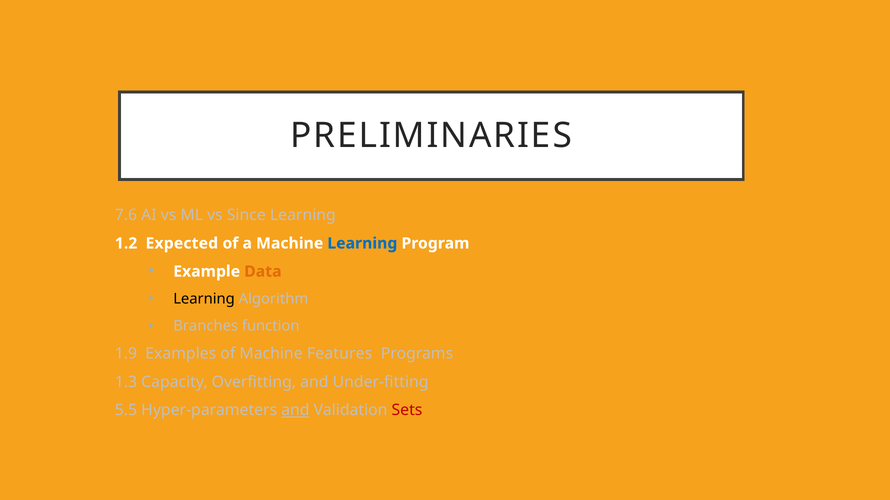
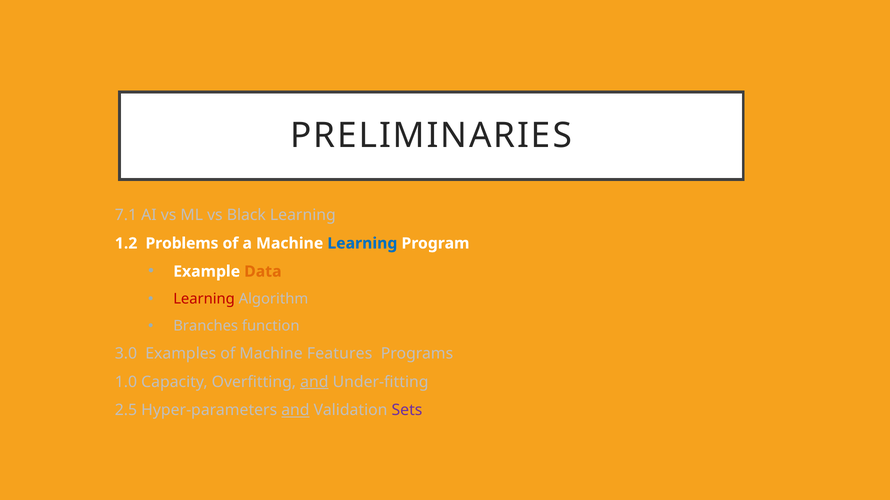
7.6: 7.6 -> 7.1
Since: Since -> Black
Expected: Expected -> Problems
Learning at (204, 299) colour: black -> red
1.9: 1.9 -> 3.0
1.3: 1.3 -> 1.0
and at (314, 382) underline: none -> present
5.5: 5.5 -> 2.5
Sets colour: red -> purple
